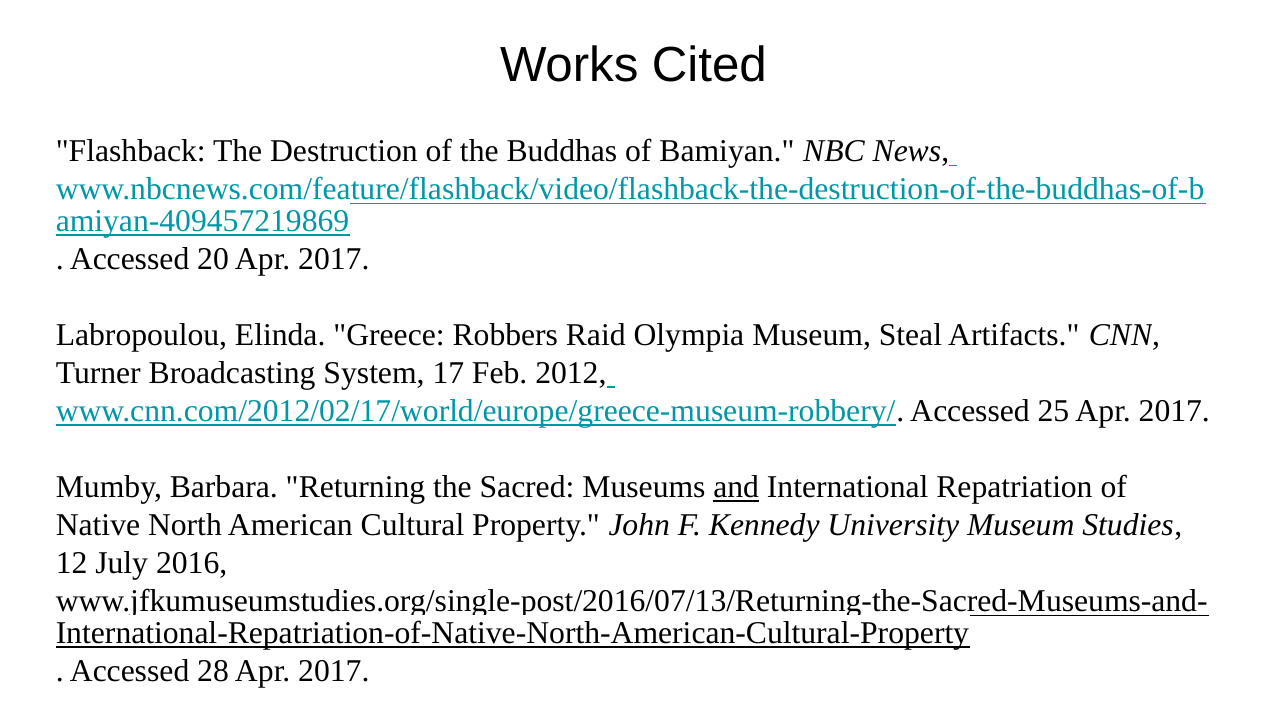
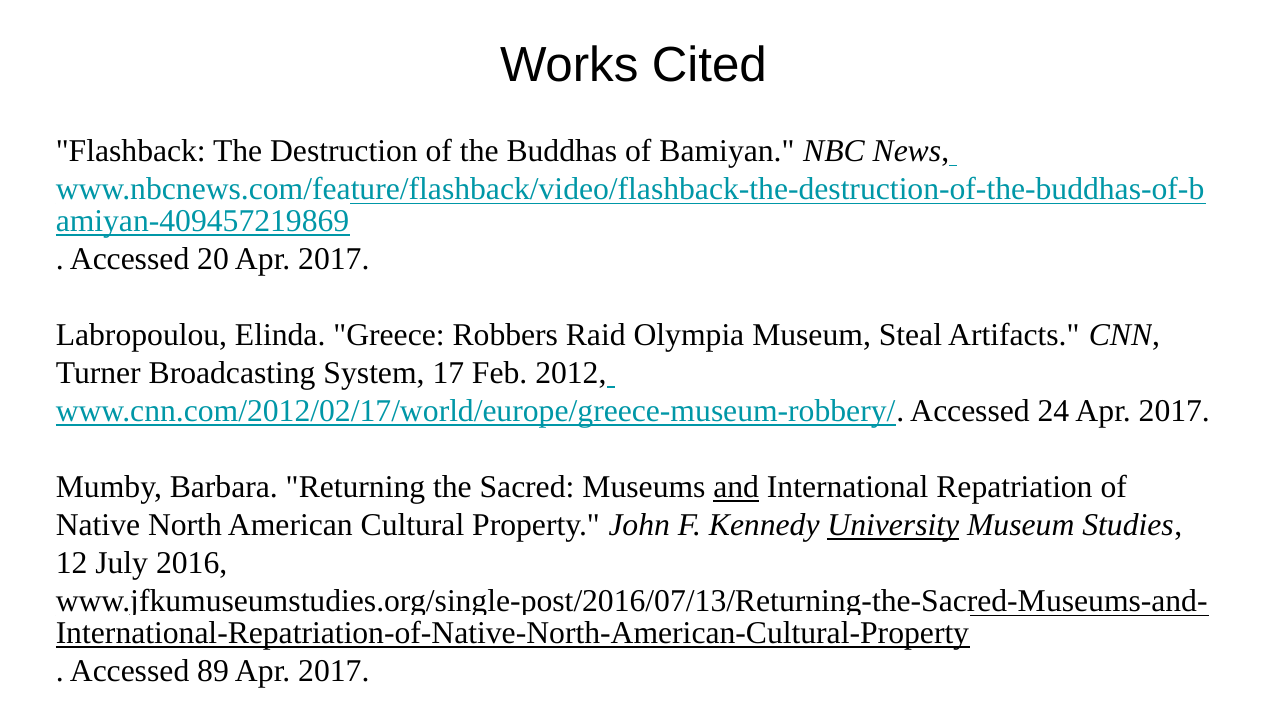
25: 25 -> 24
University underline: none -> present
28: 28 -> 89
